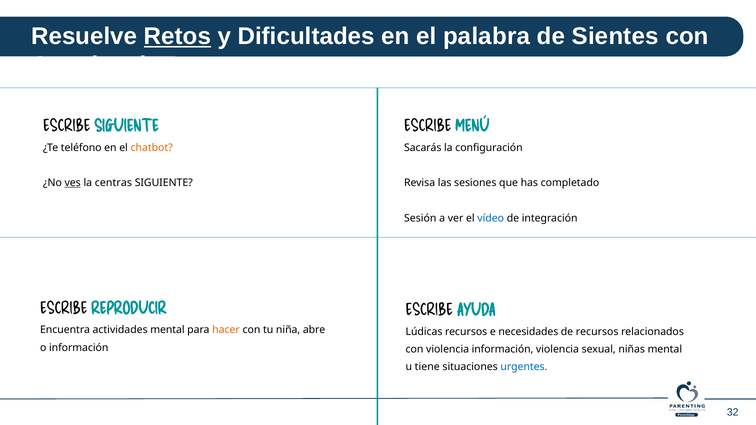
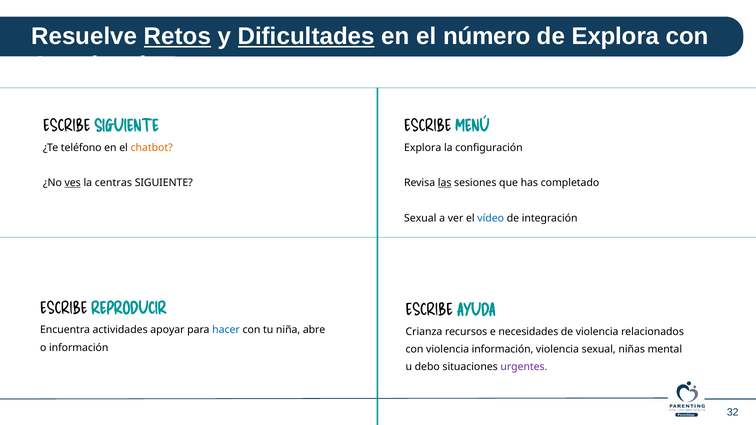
Dificultades underline: none -> present
palabra: palabra -> número
de Sientes: Sientes -> Explora
Sacarás at (423, 148): Sacarás -> Explora
las underline: none -> present
Sesión at (420, 218): Sesión -> Sexual
actividades mental: mental -> apoyar
hacer colour: orange -> blue
Lúdicas: Lúdicas -> Crianza
de recursos: recursos -> violencia
tiene: tiene -> debo
urgentes colour: blue -> purple
